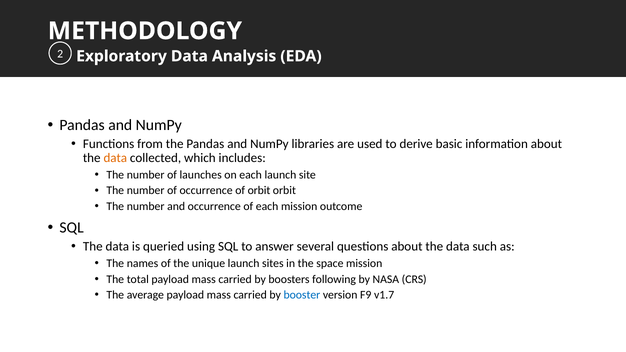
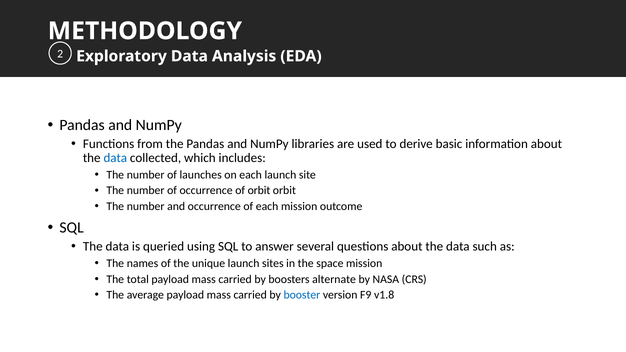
data at (115, 158) colour: orange -> blue
following: following -> alternate
v1.7: v1.7 -> v1.8
